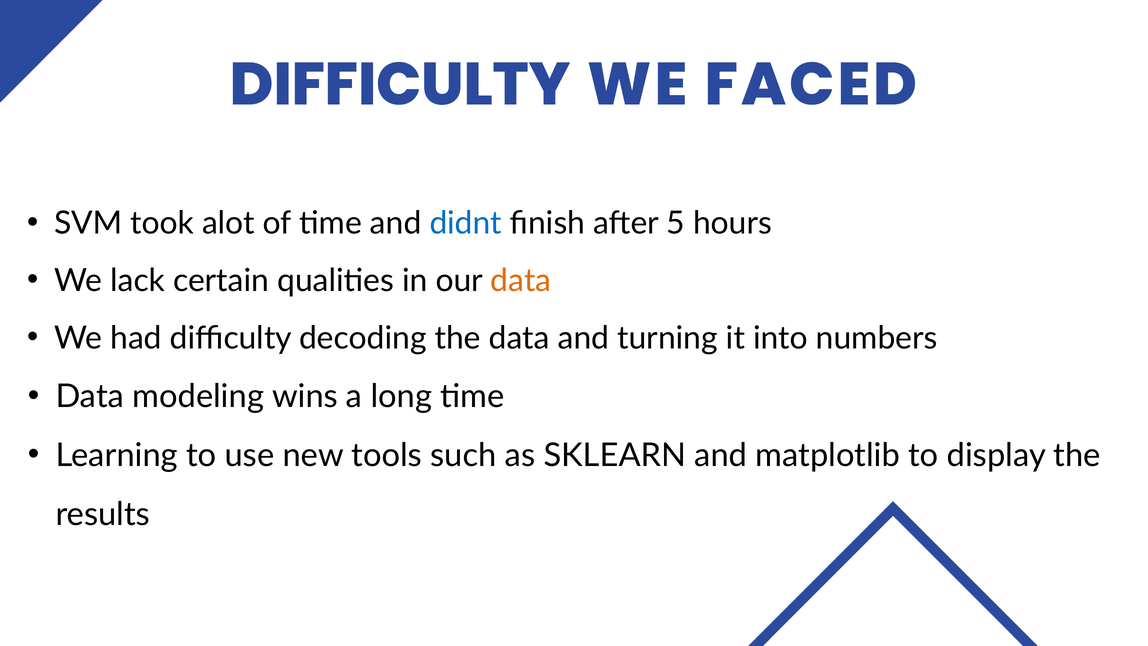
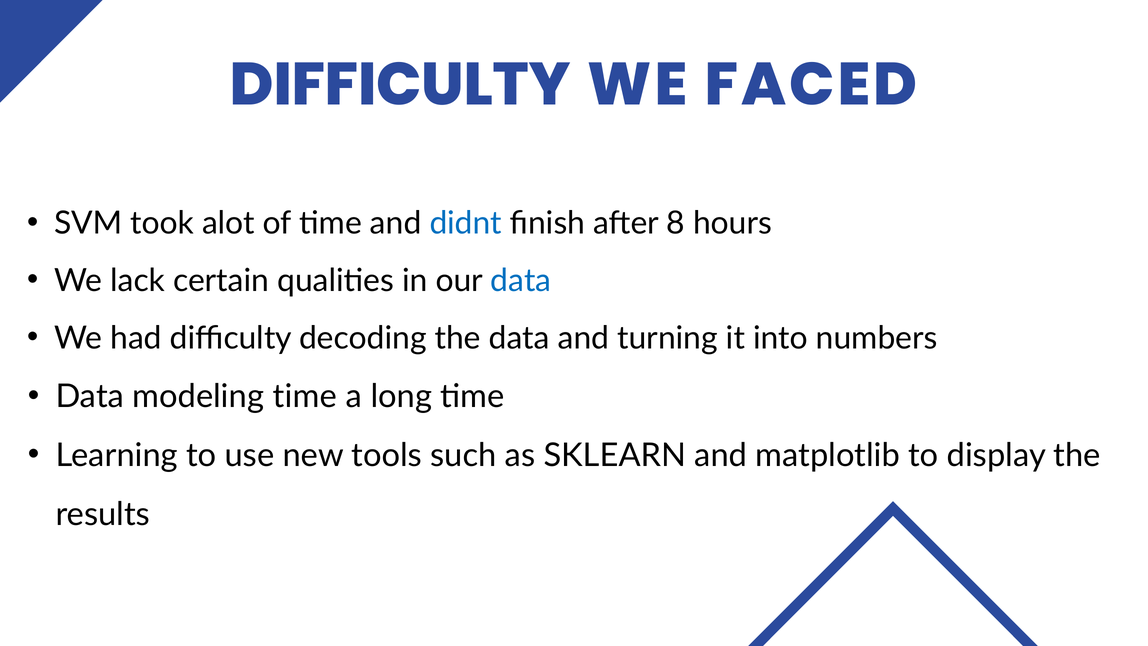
5: 5 -> 8
data at (521, 281) colour: orange -> blue
modeling wins: wins -> time
